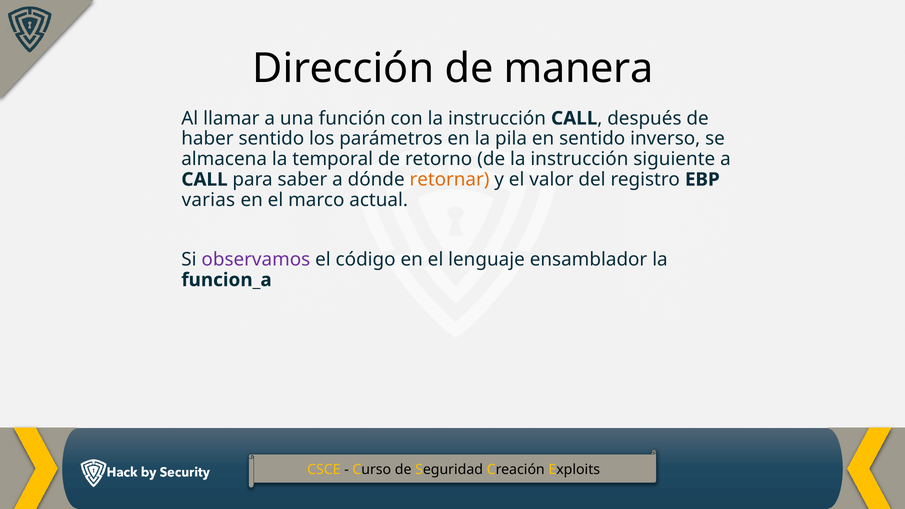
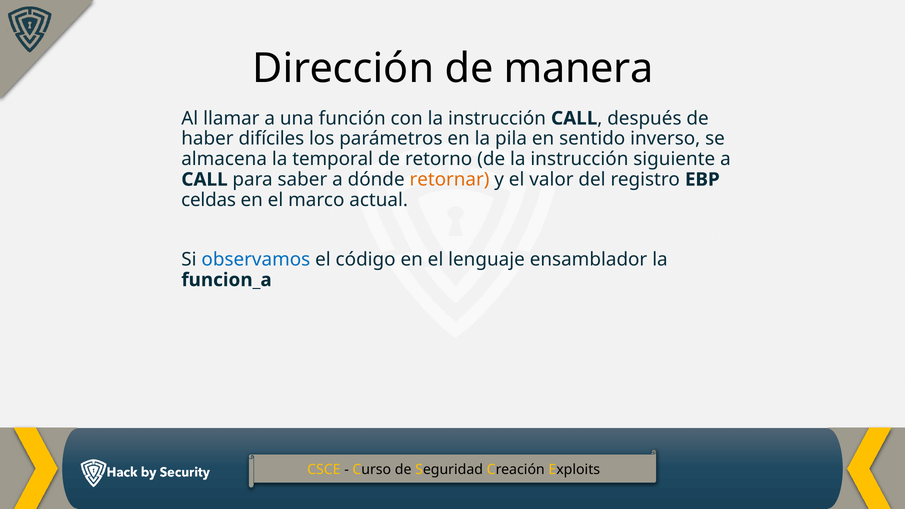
haber sentido: sentido -> difíciles
varias: varias -> celdas
observamos colour: purple -> blue
